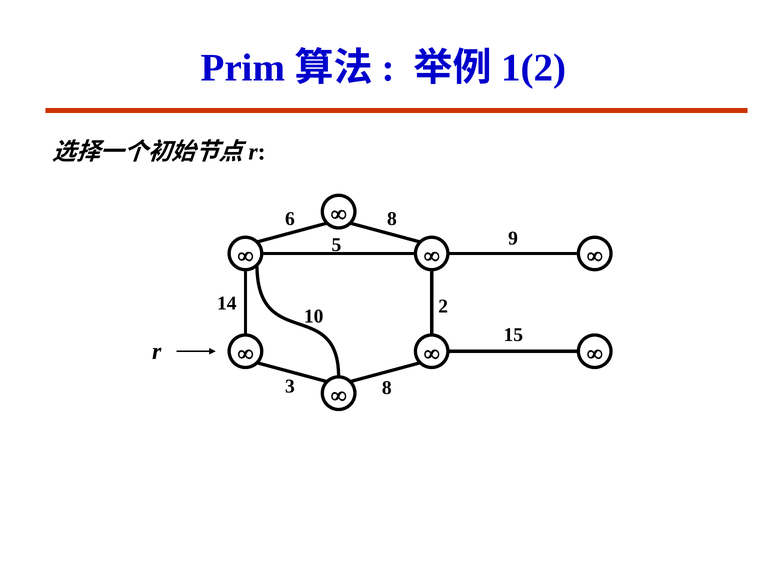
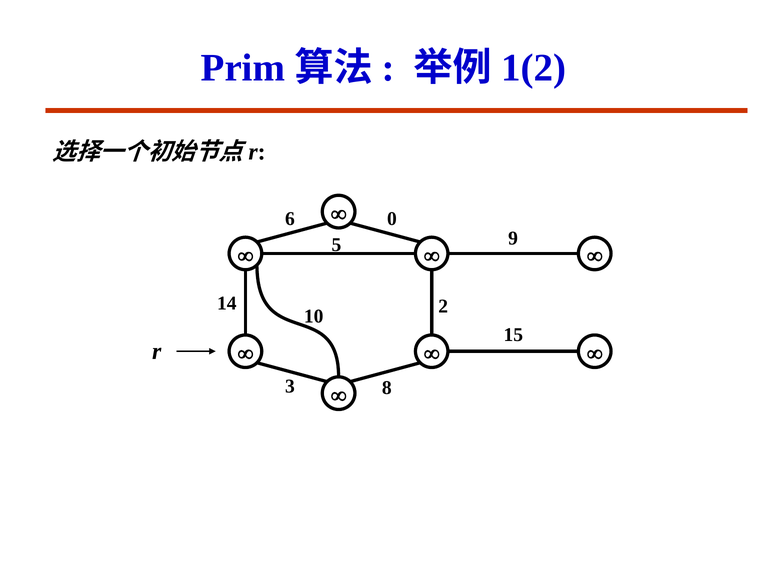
6 8: 8 -> 0
